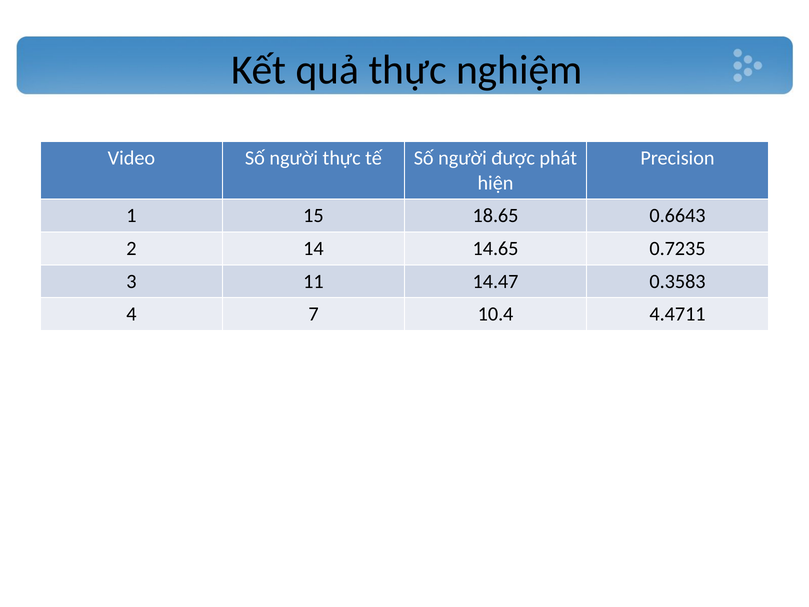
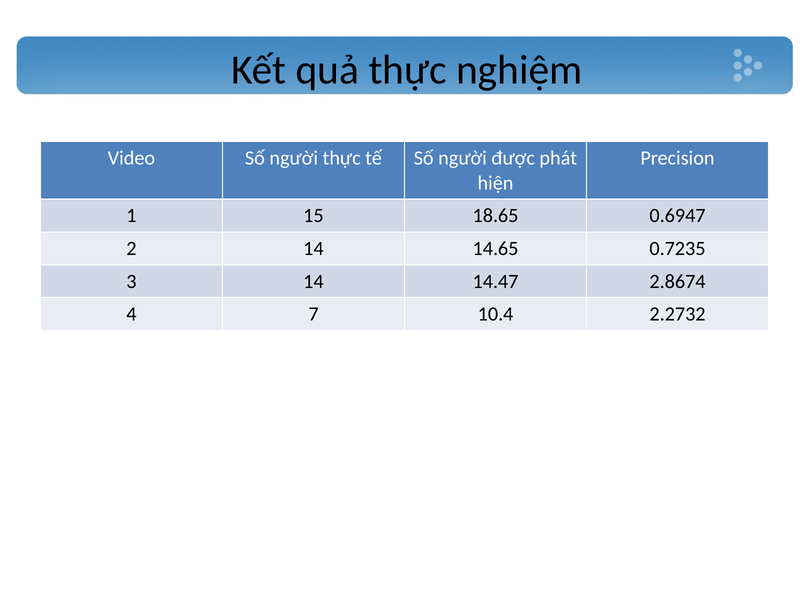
0.6643: 0.6643 -> 0.6947
3 11: 11 -> 14
0.3583: 0.3583 -> 2.8674
4.4711: 4.4711 -> 2.2732
